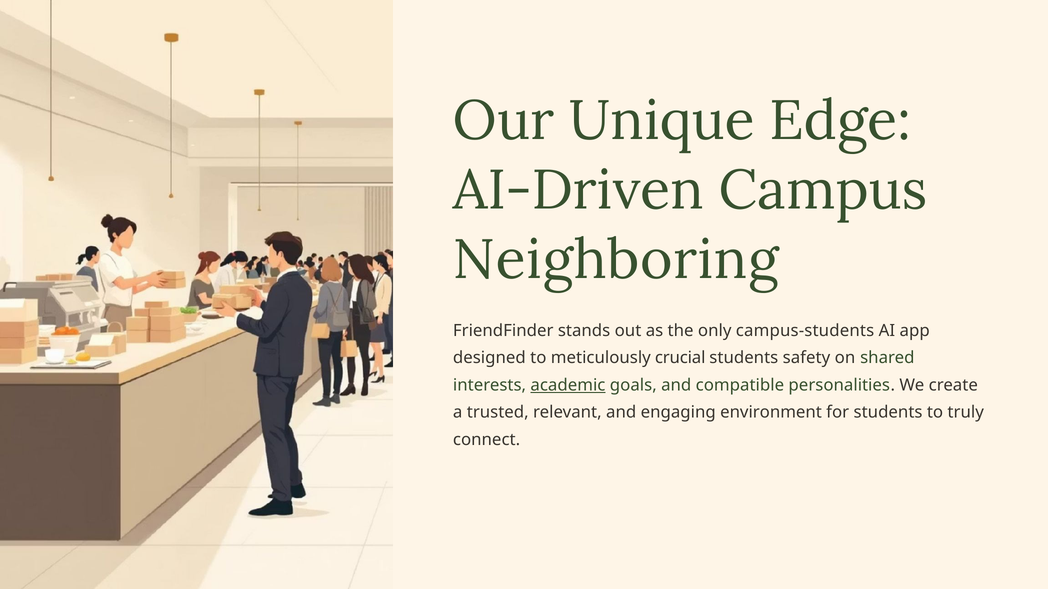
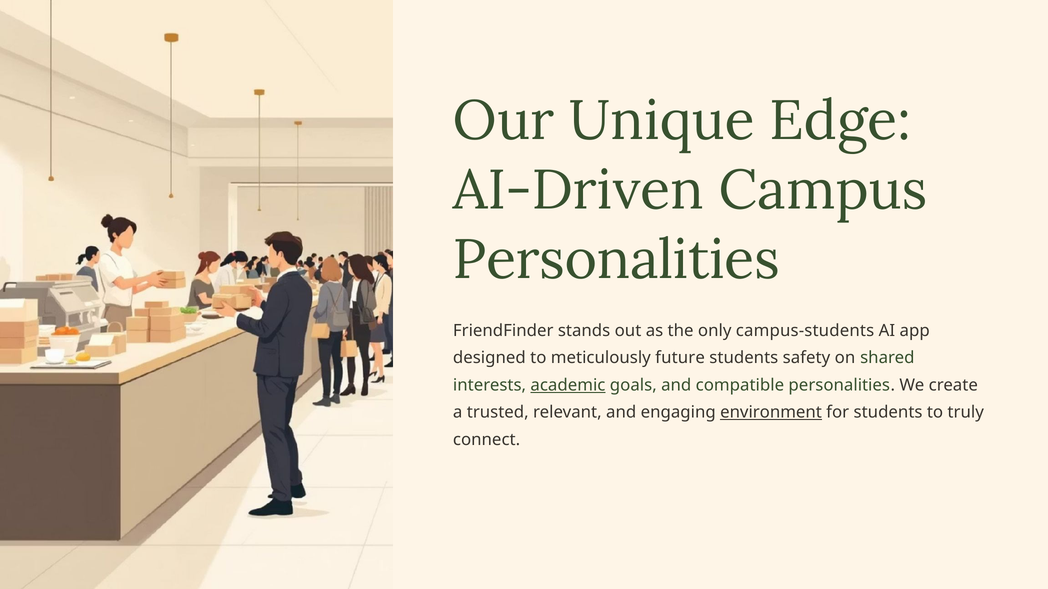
Neighboring at (616, 260): Neighboring -> Personalities
crucial: crucial -> future
environment underline: none -> present
